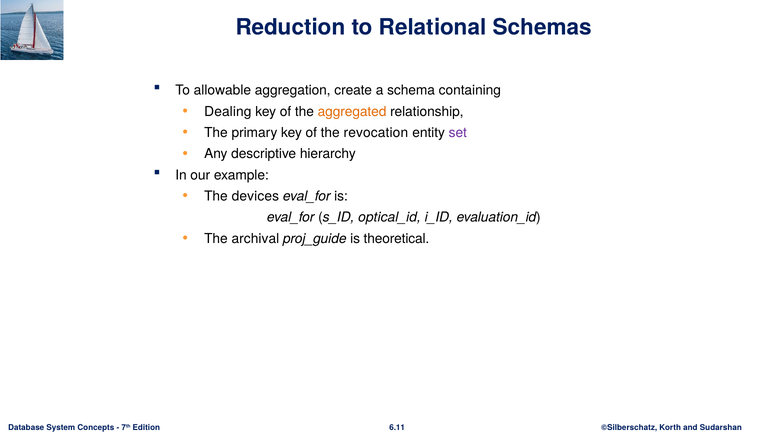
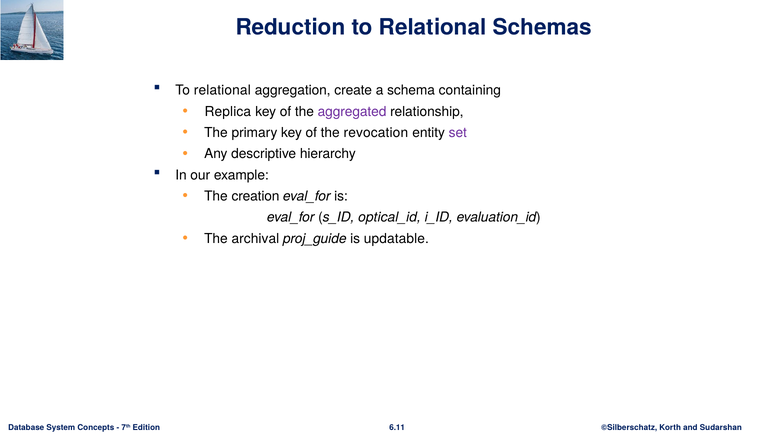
allowable at (222, 90): allowable -> relational
Dealing: Dealing -> Replica
aggregated colour: orange -> purple
devices: devices -> creation
theoretical: theoretical -> updatable
